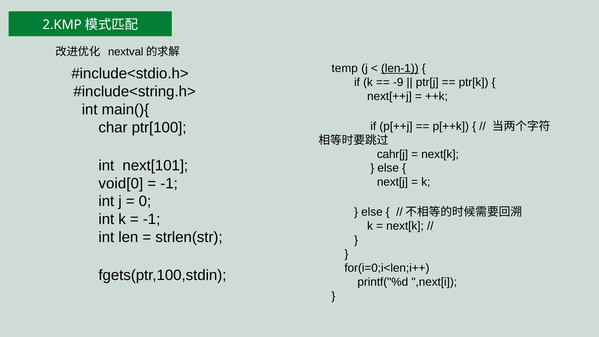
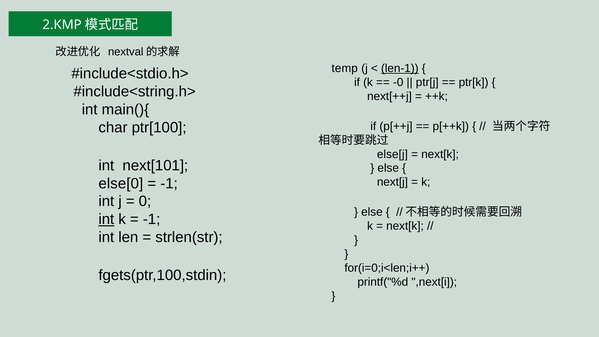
-9: -9 -> -0
cahr[j: cahr[j -> else[j
void[0: void[0 -> else[0
int at (106, 219) underline: none -> present
